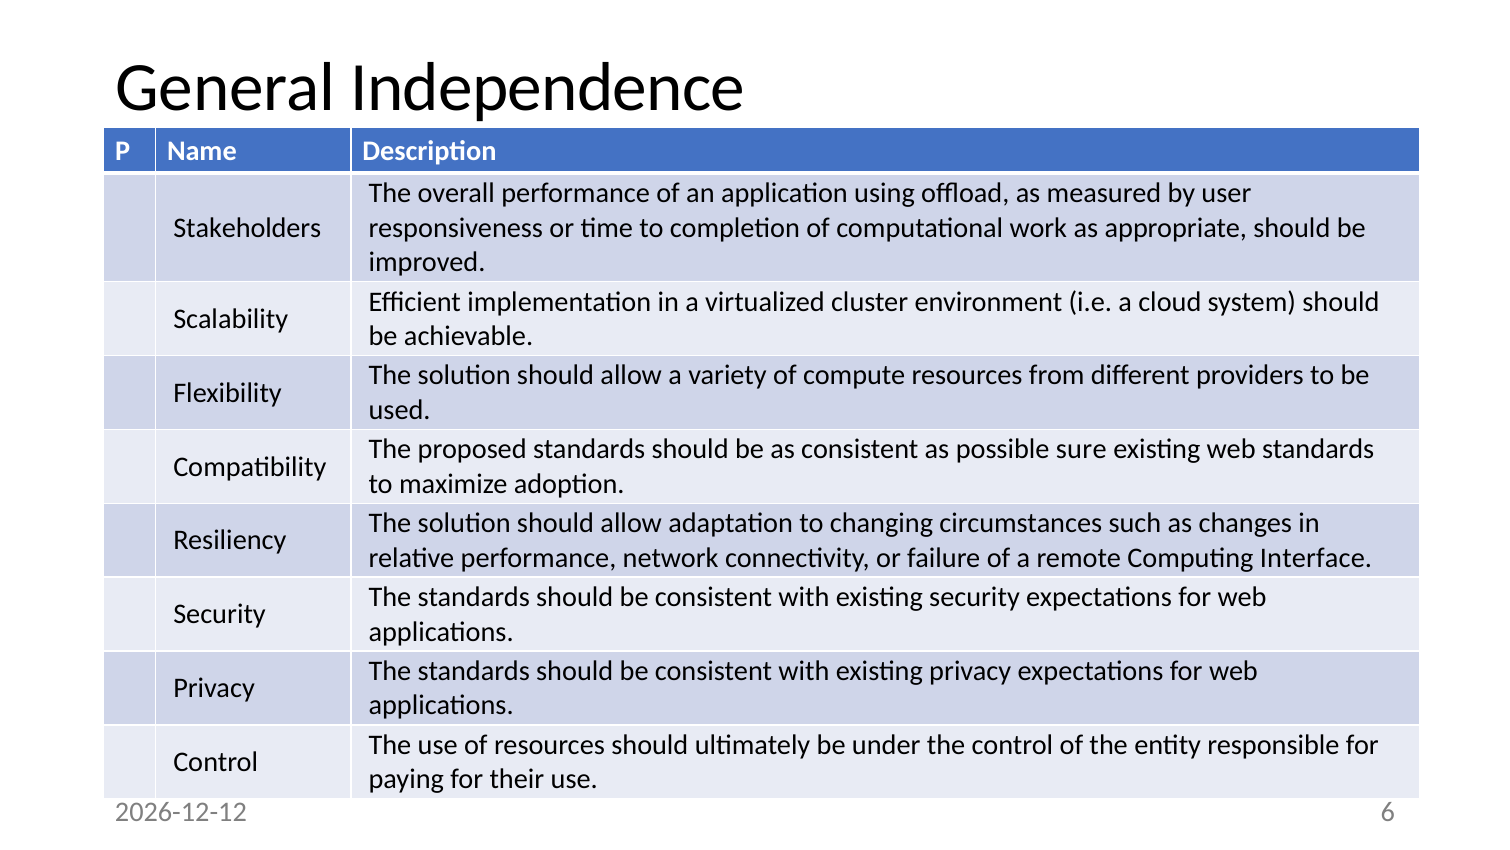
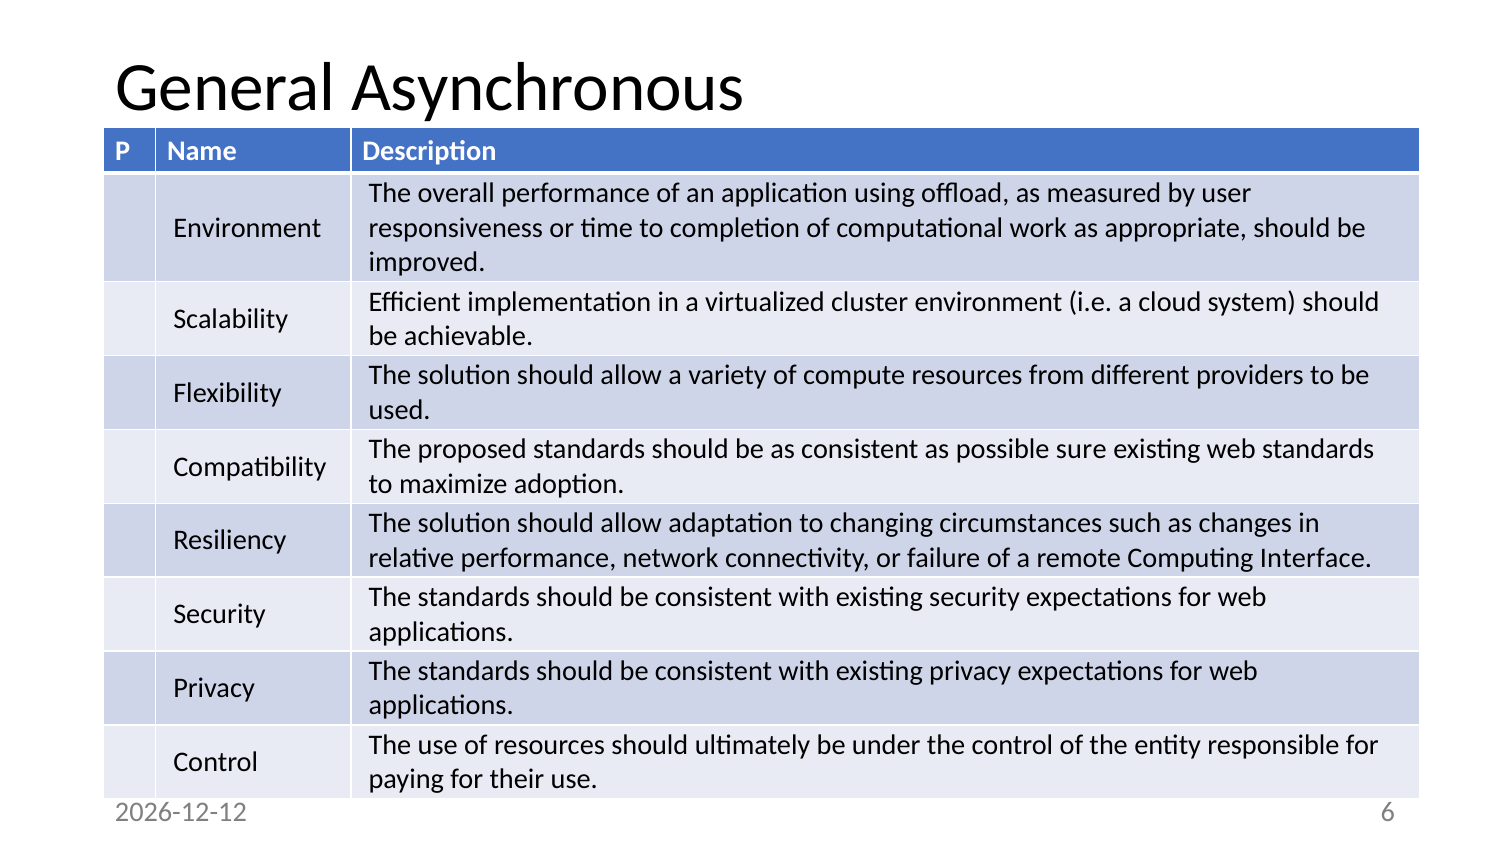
Independence: Independence -> Asynchronous
Stakeholders at (247, 228): Stakeholders -> Environment
